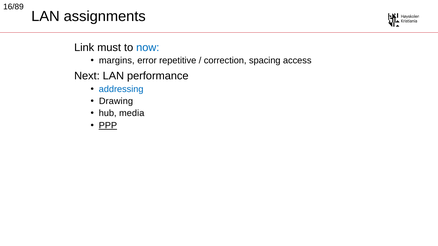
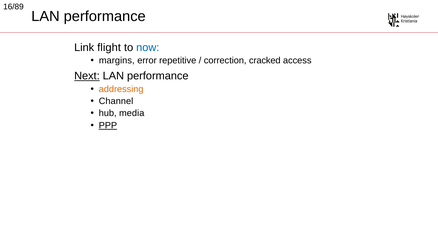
assignments at (105, 16): assignments -> performance
must: must -> flight
spacing: spacing -> cracked
Next underline: none -> present
addressing colour: blue -> orange
Drawing: Drawing -> Channel
